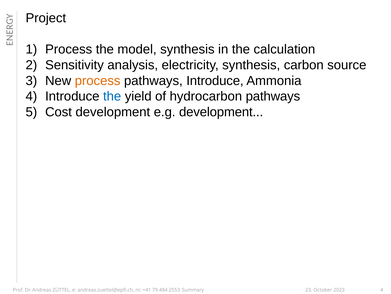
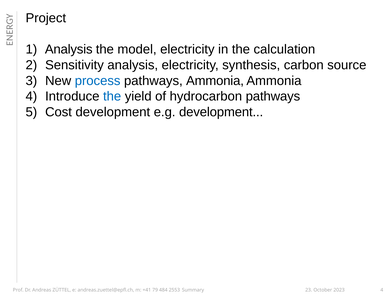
Process at (69, 49): Process -> Analysis
model synthesis: synthesis -> electricity
process at (98, 81) colour: orange -> blue
pathways Introduce: Introduce -> Ammonia
